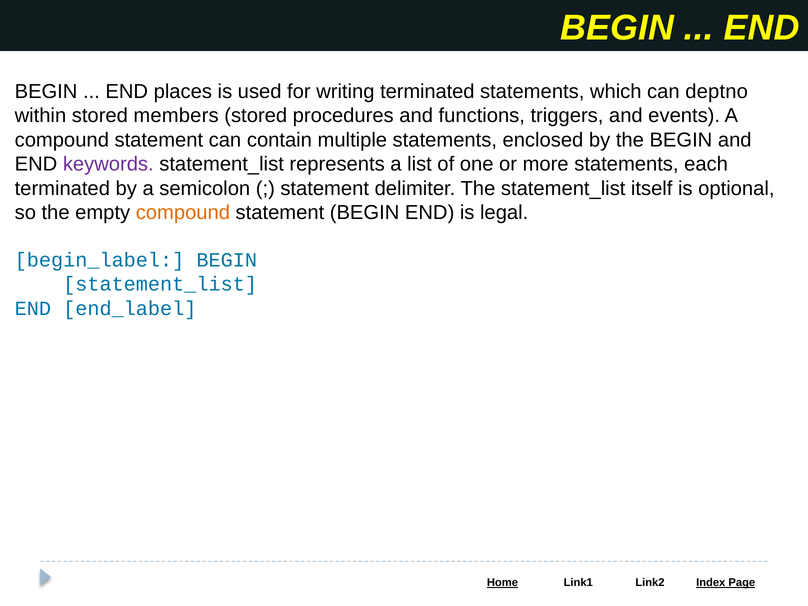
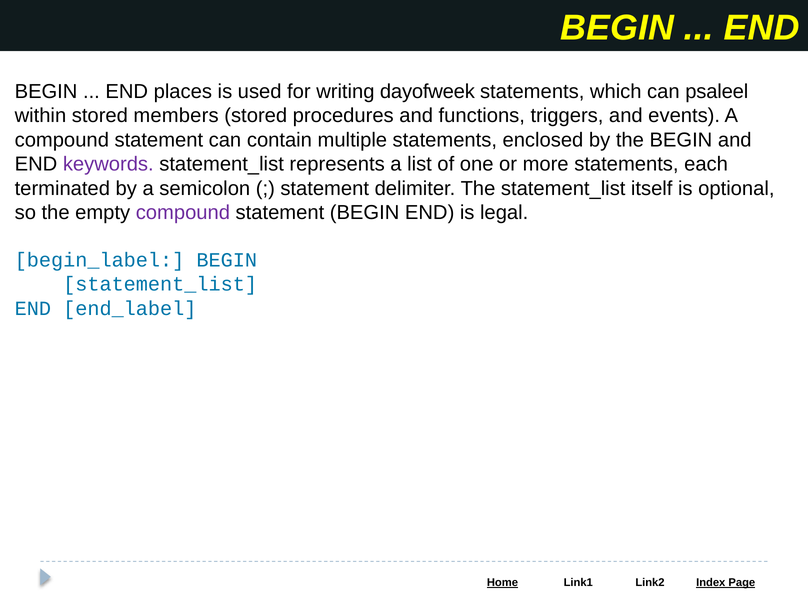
writing terminated: terminated -> dayofweek
deptno: deptno -> psaleel
compound at (183, 213) colour: orange -> purple
